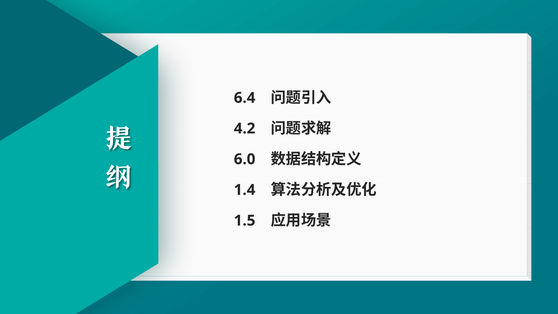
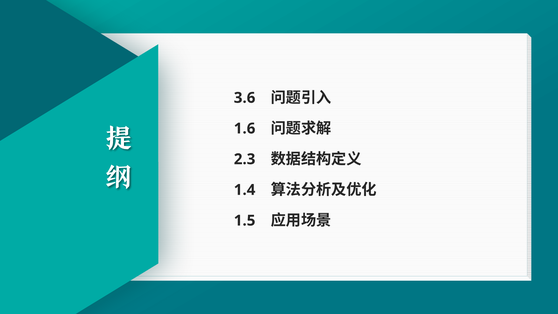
6.4: 6.4 -> 3.6
4.2: 4.2 -> 1.6
6.0: 6.0 -> 2.3
